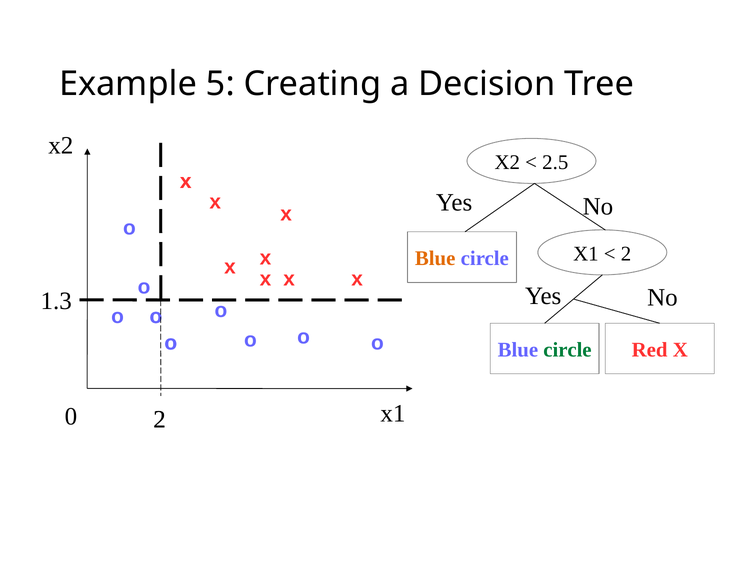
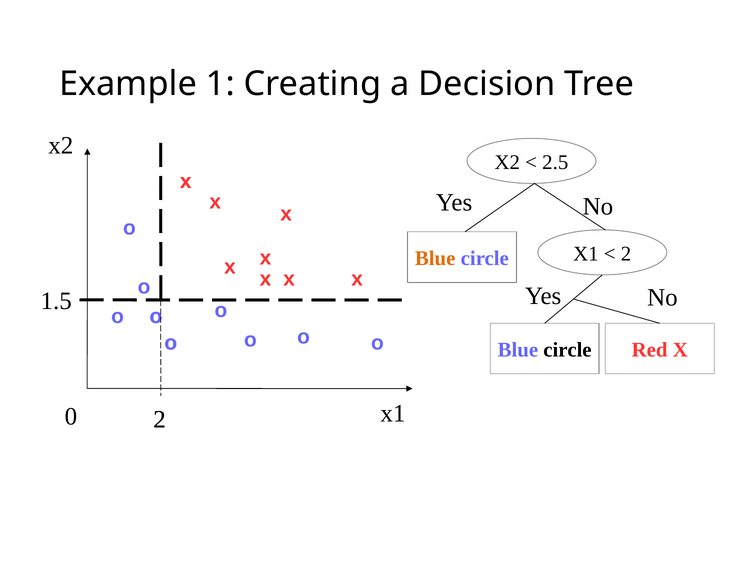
5: 5 -> 1
1.3: 1.3 -> 1.5
circle at (567, 350) colour: green -> black
